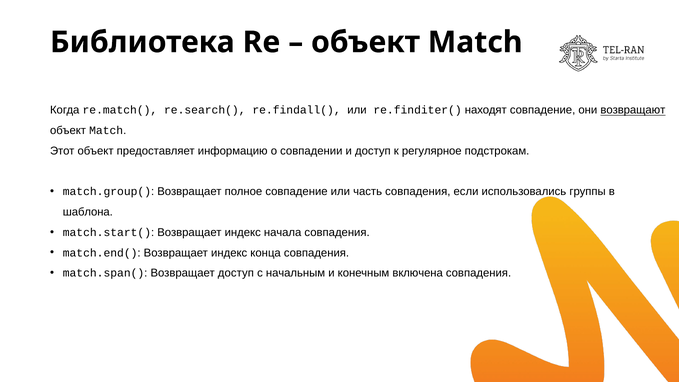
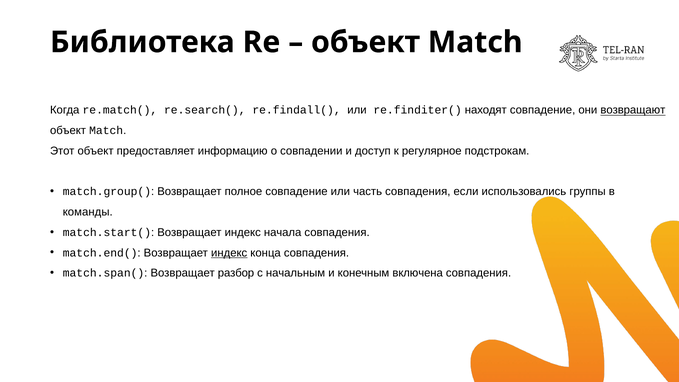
шаблона: шаблона -> команды
индекс at (229, 253) underline: none -> present
Возвращает доступ: доступ -> разбор
